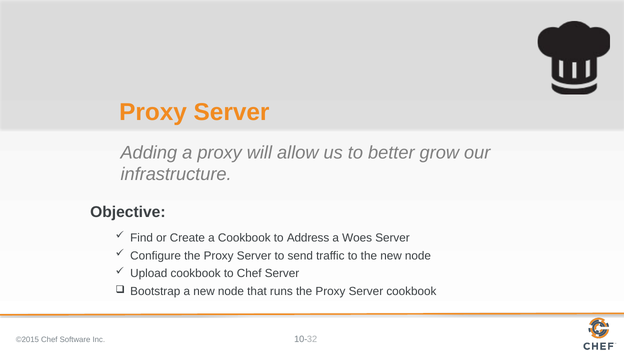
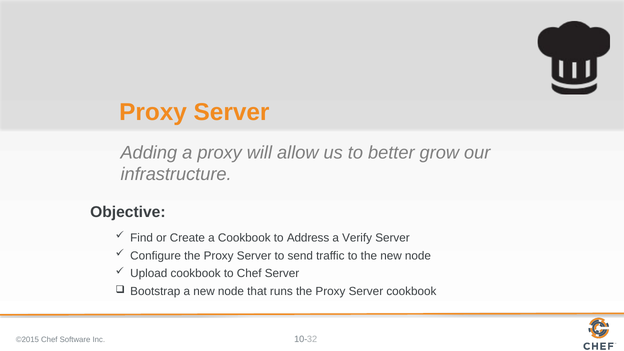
Woes: Woes -> Verify
